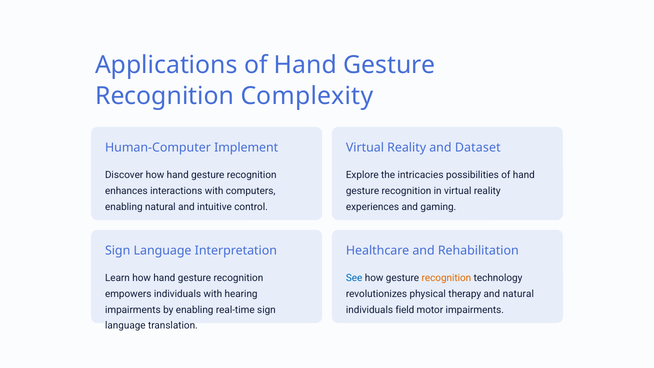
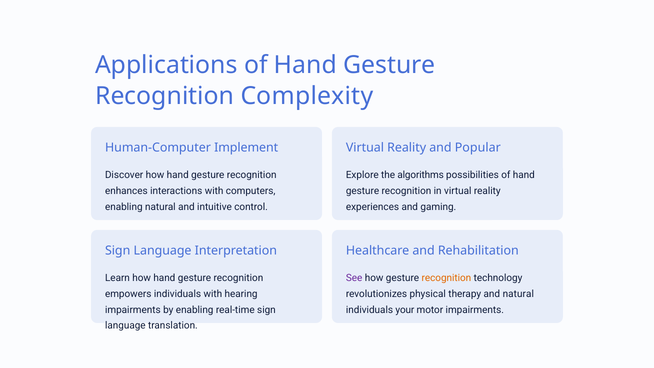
Dataset: Dataset -> Popular
intricacies: intricacies -> algorithms
See colour: blue -> purple
field: field -> your
